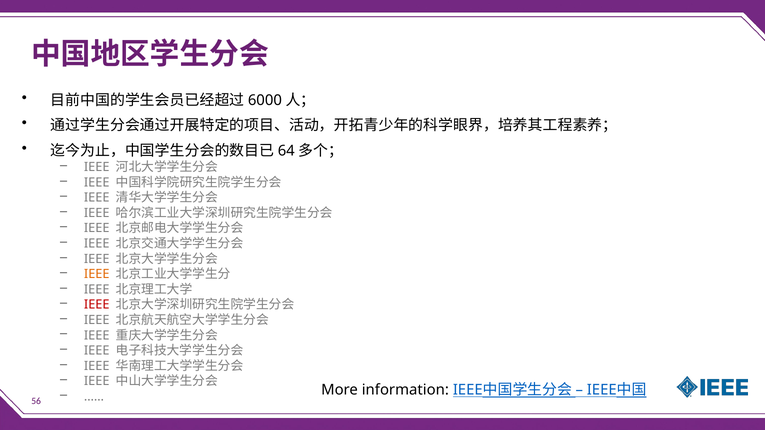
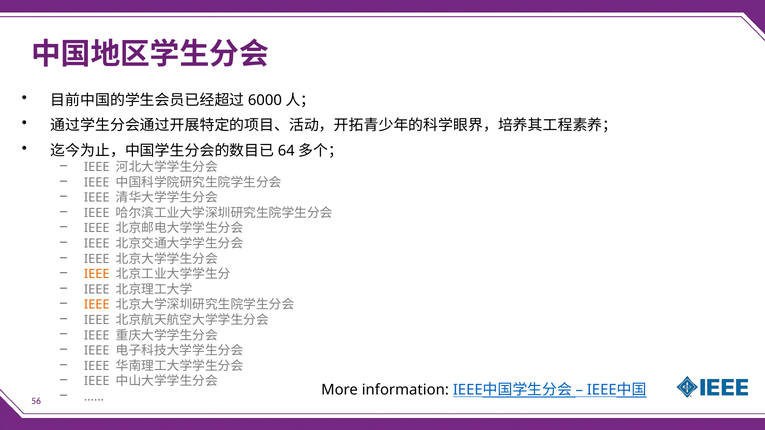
IEEE at (97, 305) colour: red -> orange
